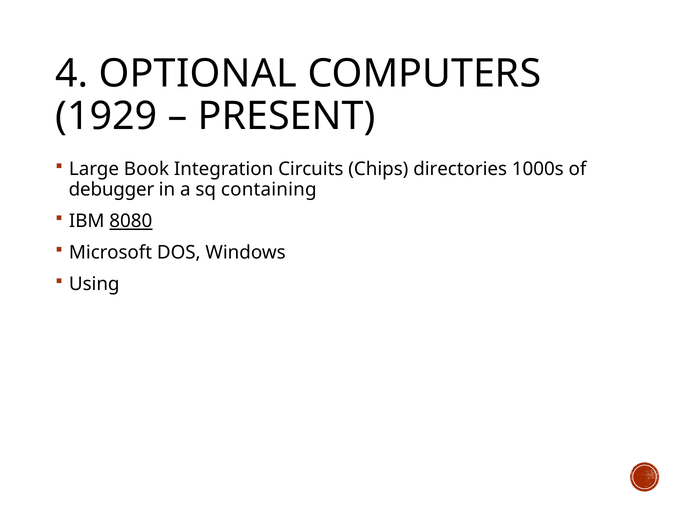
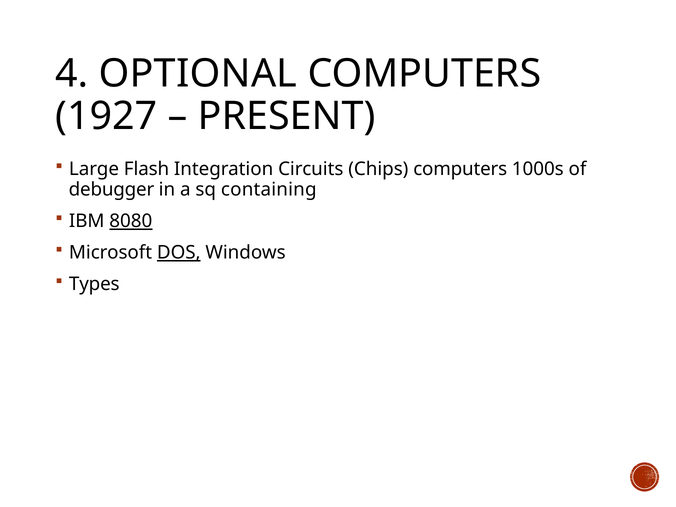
1929: 1929 -> 1927
Book: Book -> Flash
Chips directories: directories -> computers
DOS underline: none -> present
Using: Using -> Types
